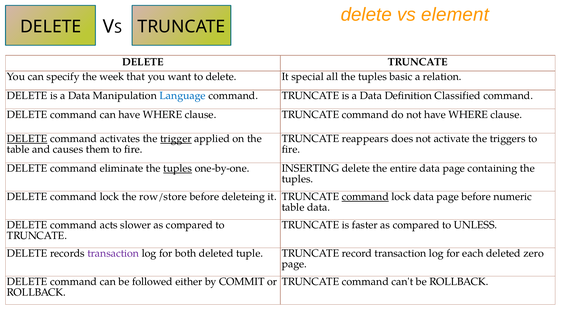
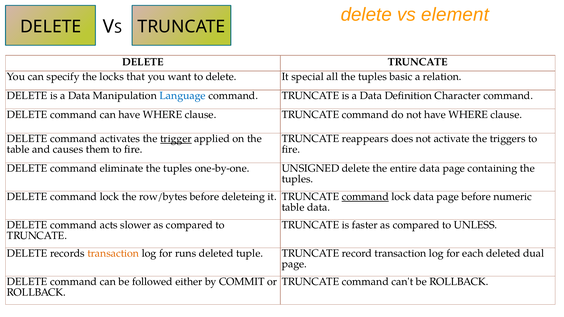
week: week -> locks
Classified: Classified -> Character
DELETE at (27, 139) underline: present -> none
tuples at (178, 169) underline: present -> none
INSERTING: INSERTING -> UNSIGNED
row/store: row/store -> row/bytes
transaction at (113, 254) colour: purple -> orange
both: both -> runs
zero: zero -> dual
